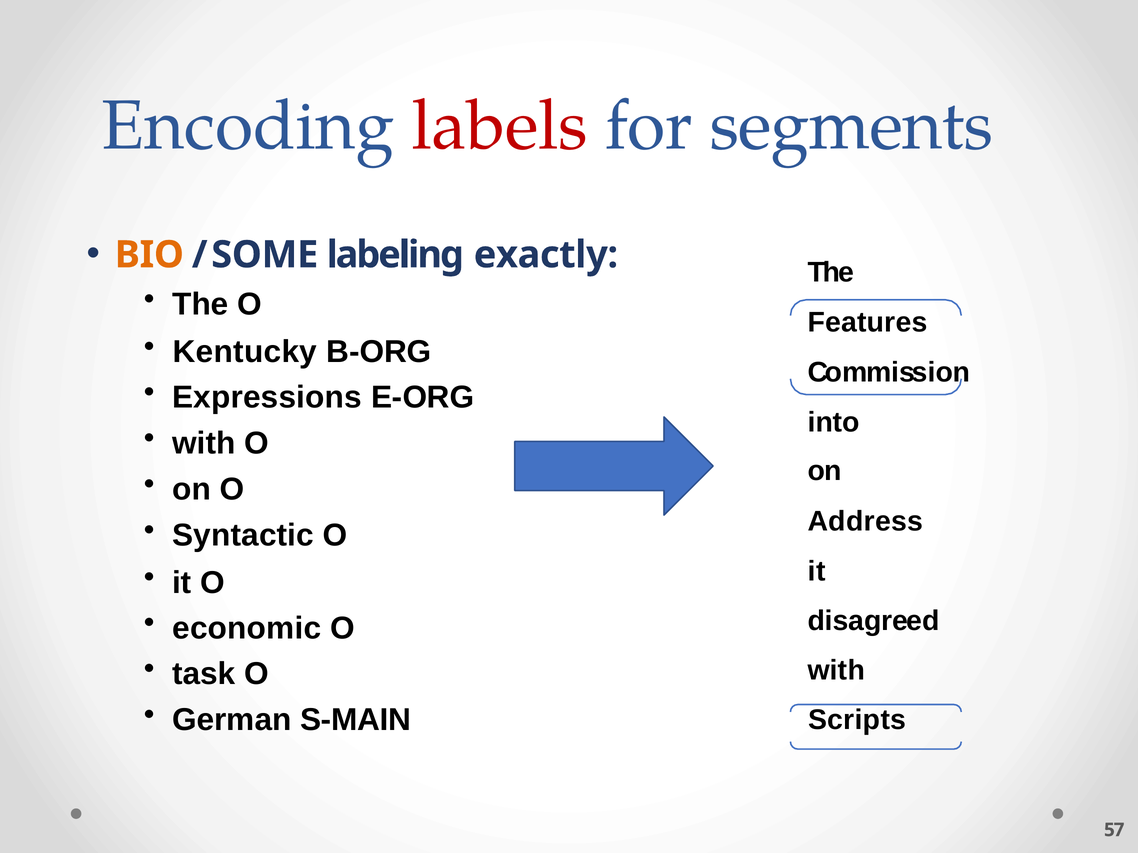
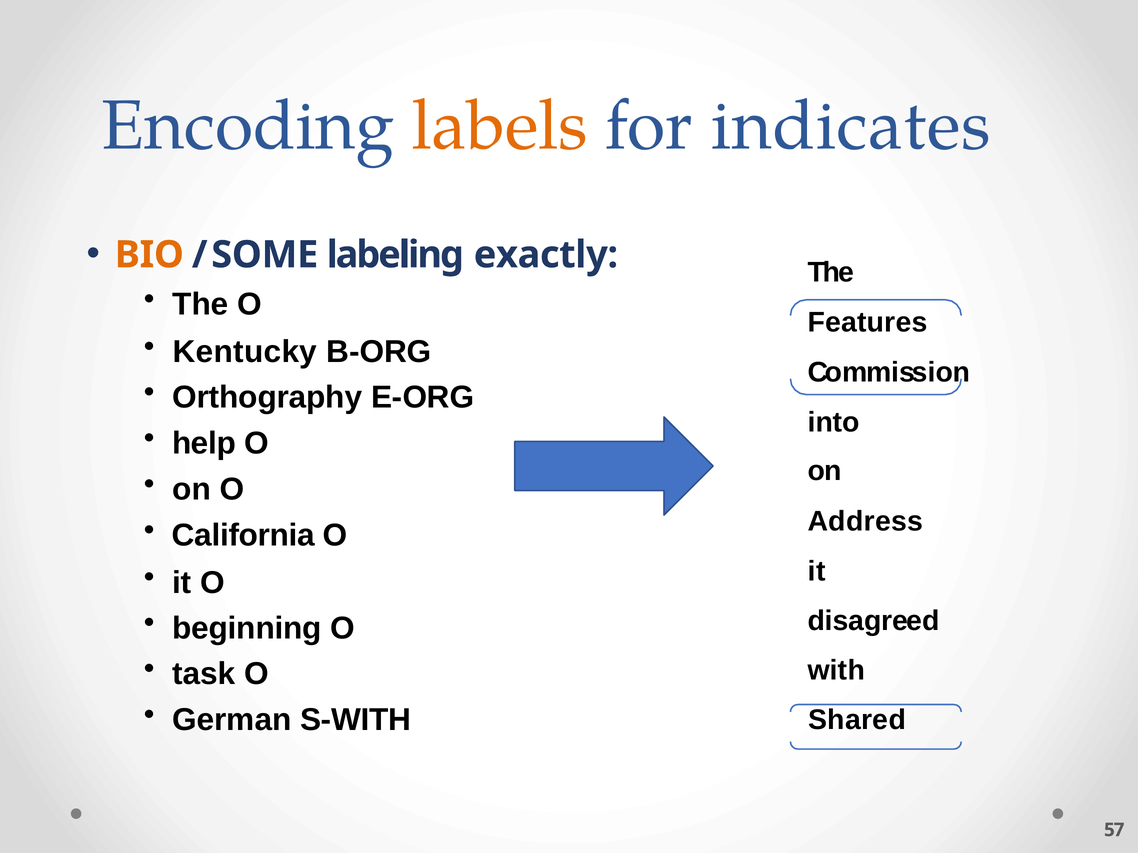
labels colour: red -> orange
segments: segments -> indicates
Expressions: Expressions -> Orthography
with at (204, 444): with -> help
Syntactic: Syntactic -> California
economic: economic -> beginning
S-MAIN: S-MAIN -> S-WITH
Scripts: Scripts -> Shared
